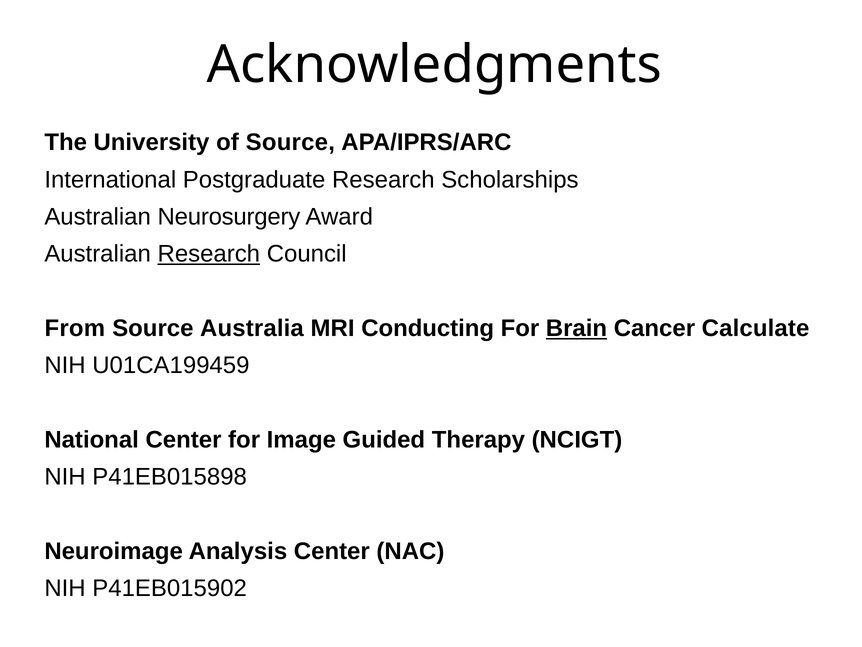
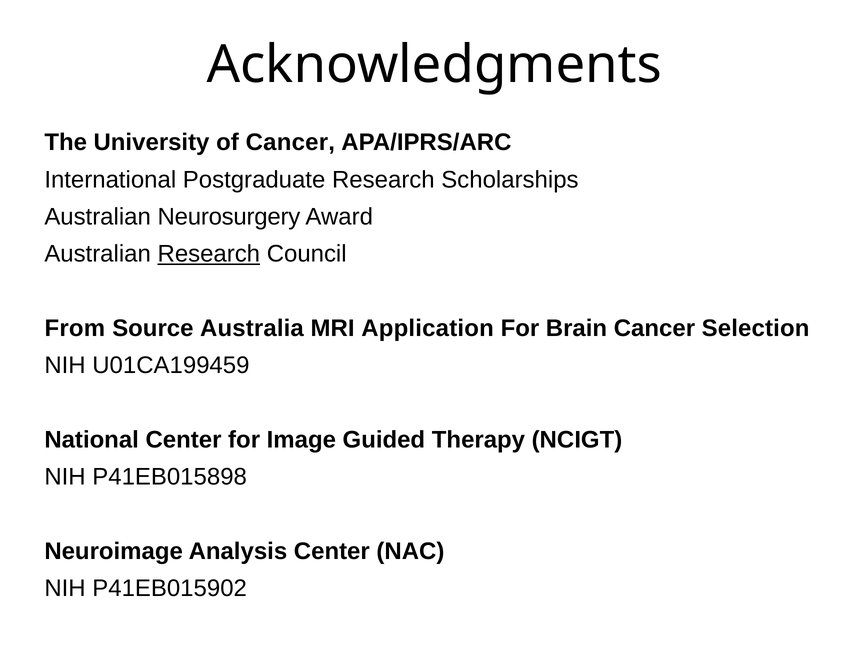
of Source: Source -> Cancer
Conducting: Conducting -> Application
Brain underline: present -> none
Calculate: Calculate -> Selection
